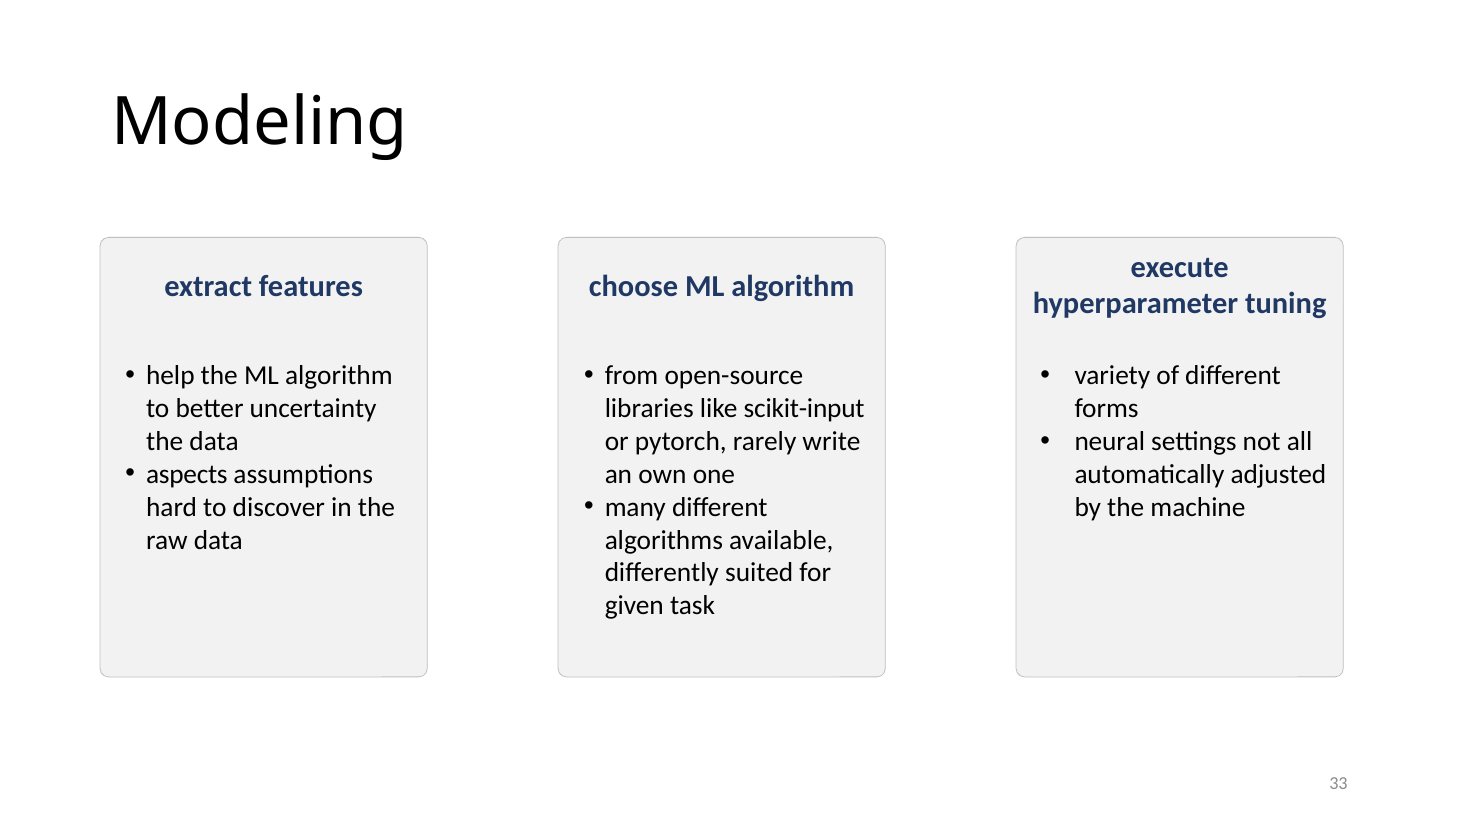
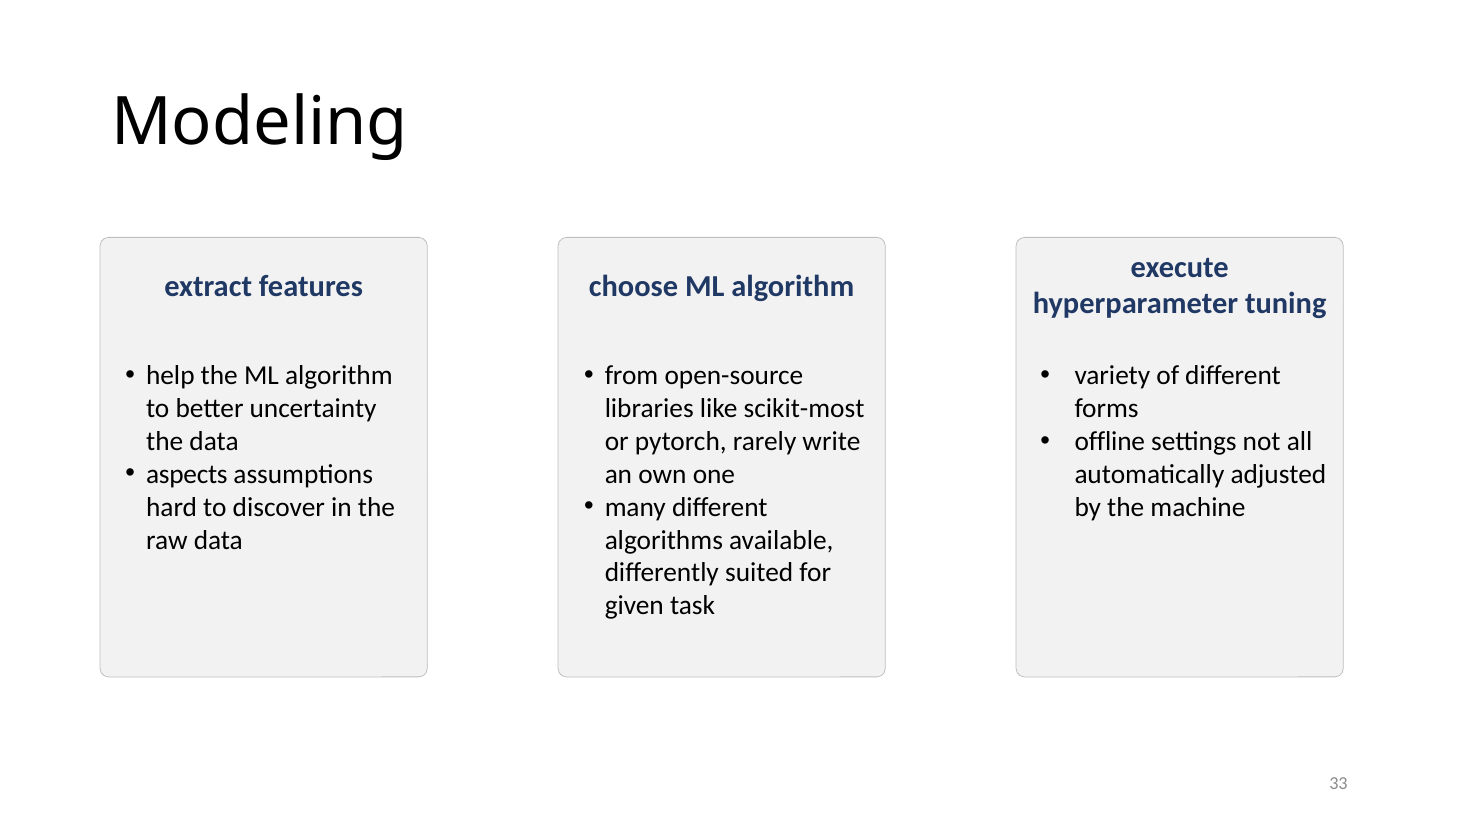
scikit-input: scikit-input -> scikit-most
neural: neural -> offline
